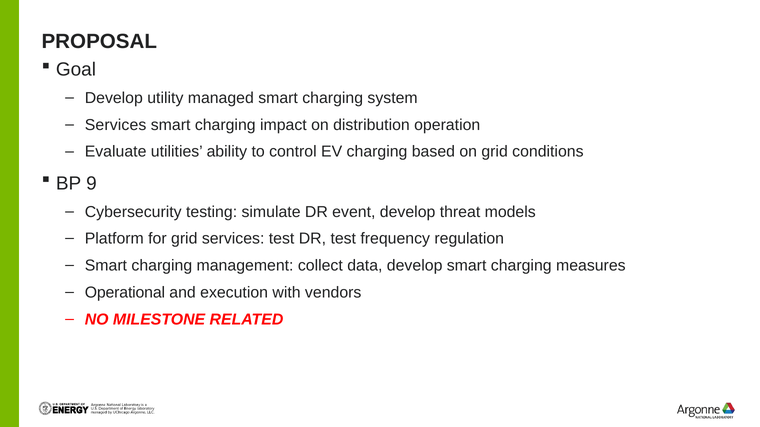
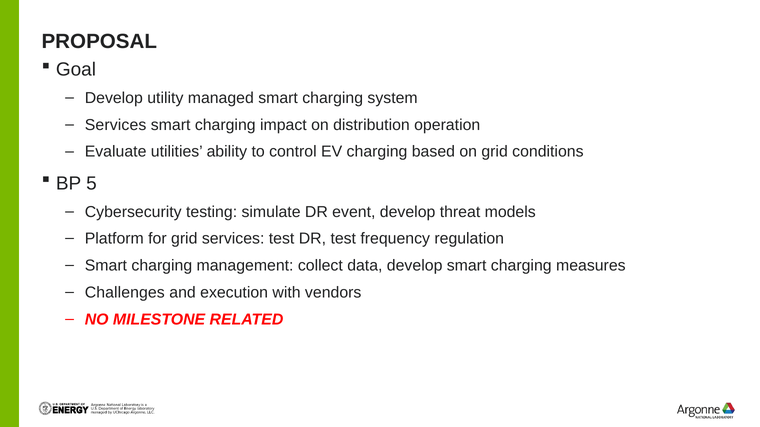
9: 9 -> 5
Operational: Operational -> Challenges
